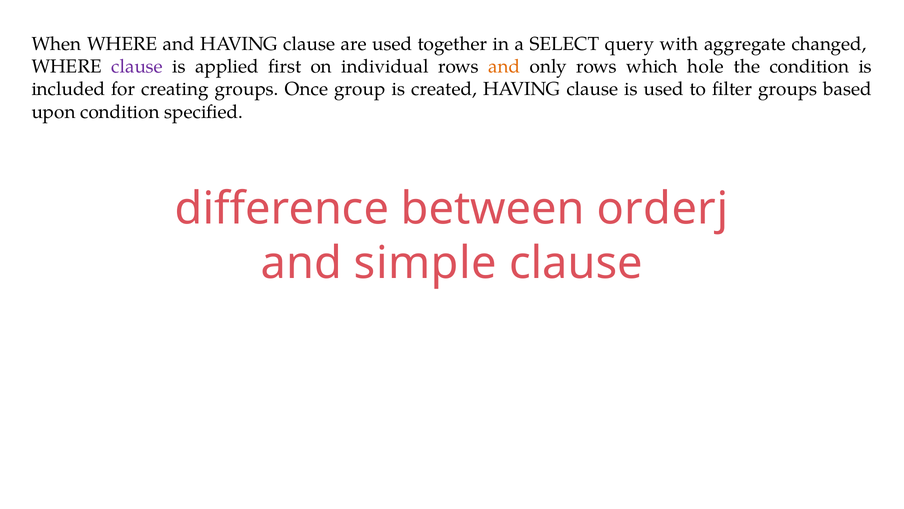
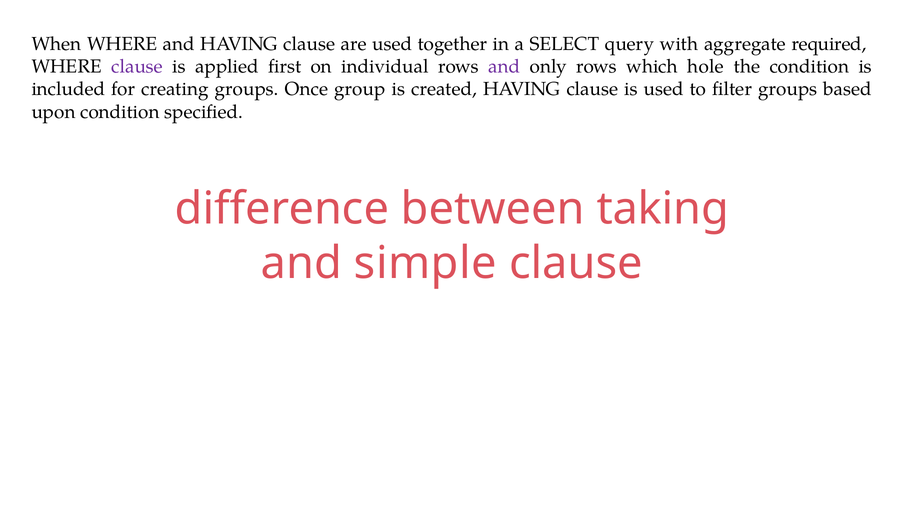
changed: changed -> required
and at (504, 67) colour: orange -> purple
orderj: orderj -> taking
